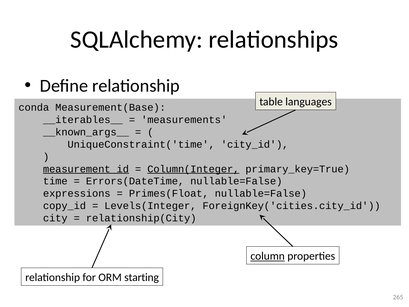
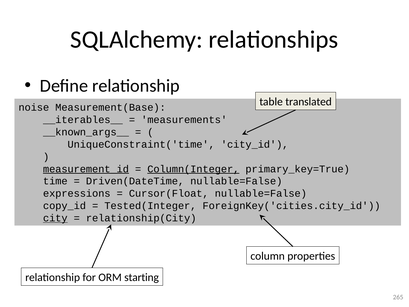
languages: languages -> translated
conda: conda -> noise
Errors(DateTime: Errors(DateTime -> Driven(DateTime
Primes(Float: Primes(Float -> Cursor(Float
Levels(Integer: Levels(Integer -> Tested(Integer
city underline: none -> present
column underline: present -> none
